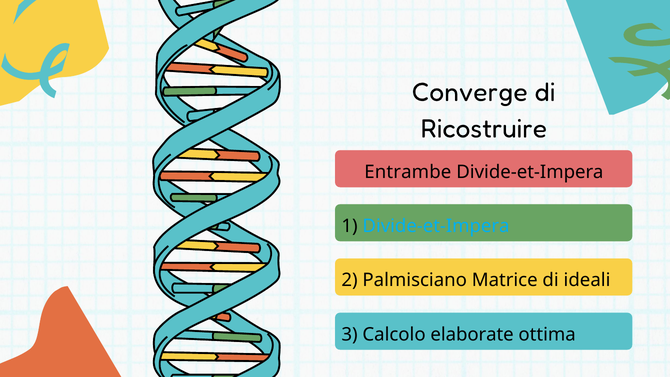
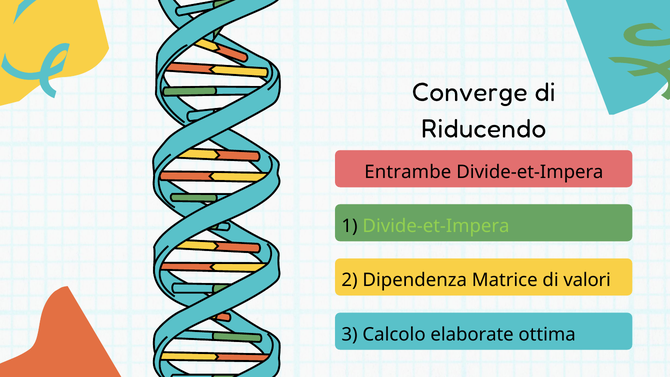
Ricostruire: Ricostruire -> Riducendo
Divide-et-Impera at (436, 226) colour: light blue -> light green
Palmisciano: Palmisciano -> Dipendenza
ideali: ideali -> valori
